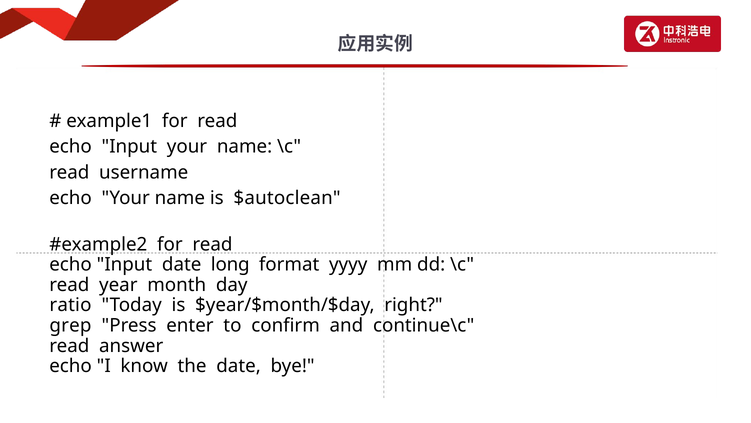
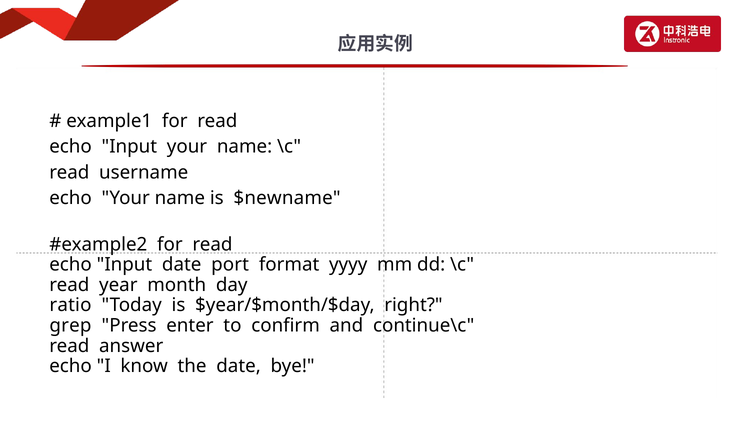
$autoclean: $autoclean -> $newname
long: long -> port
